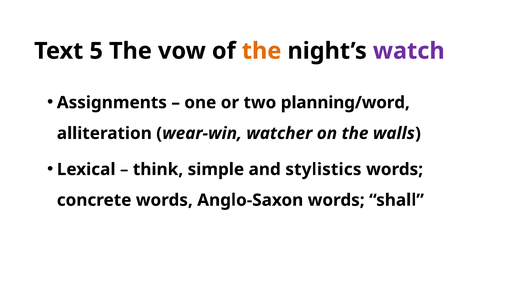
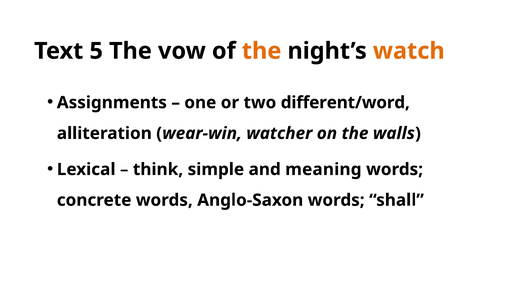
watch colour: purple -> orange
planning/word: planning/word -> different/word
stylistics: stylistics -> meaning
